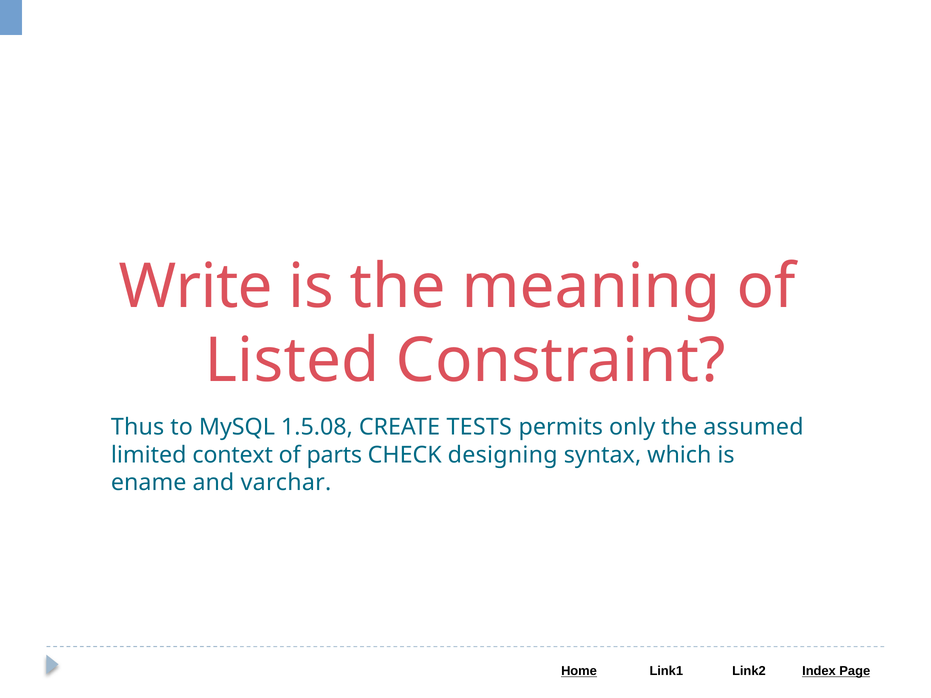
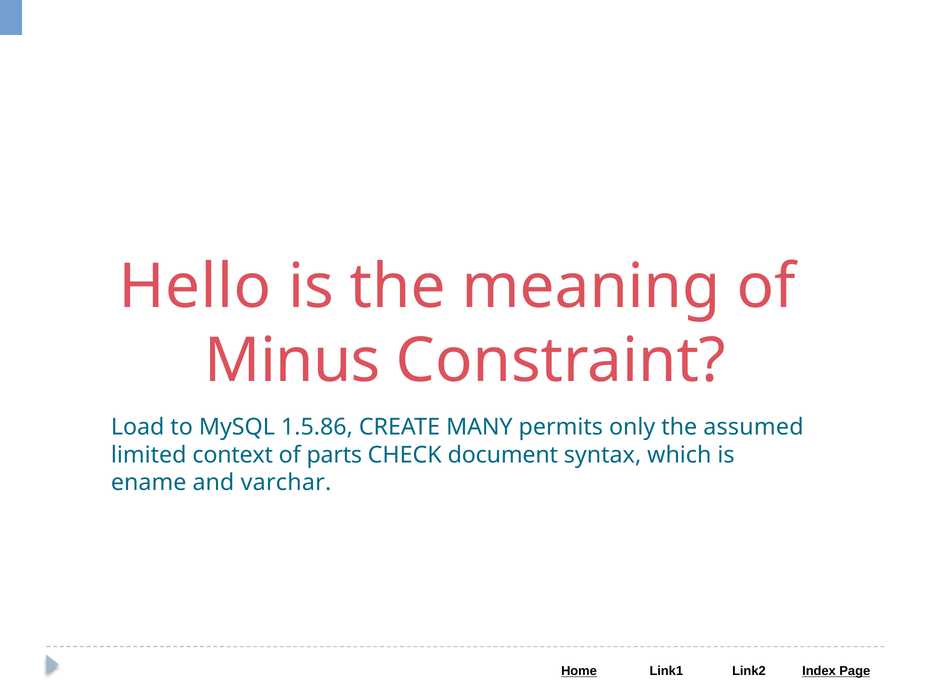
Write: Write -> Hello
Listed: Listed -> Minus
Thus: Thus -> Load
1.5.08: 1.5.08 -> 1.5.86
TESTS: TESTS -> MANY
designing: designing -> document
